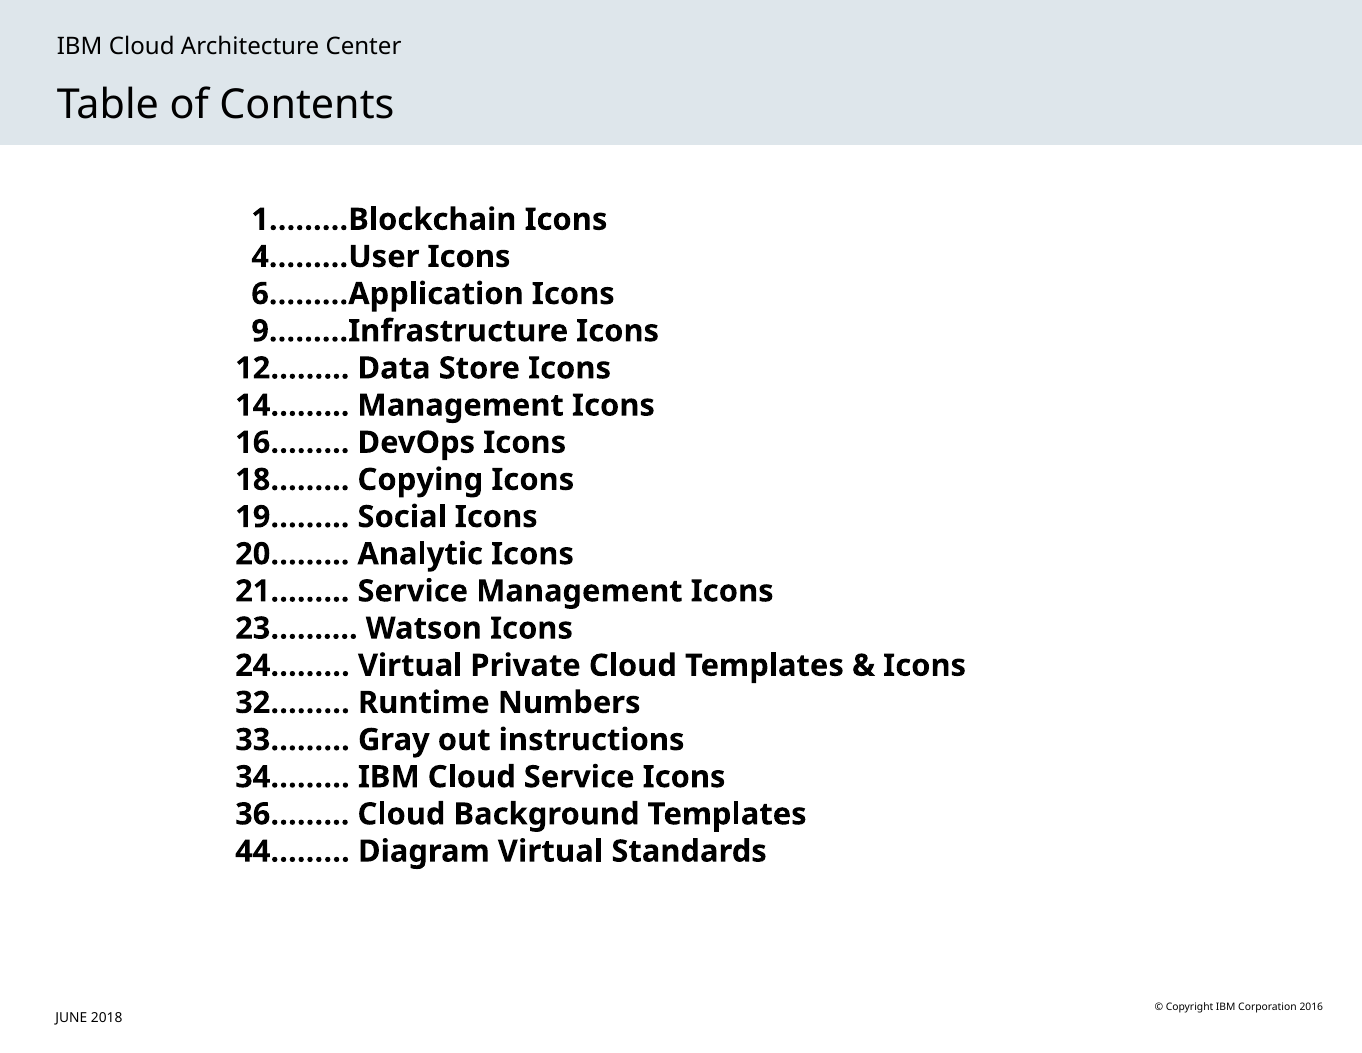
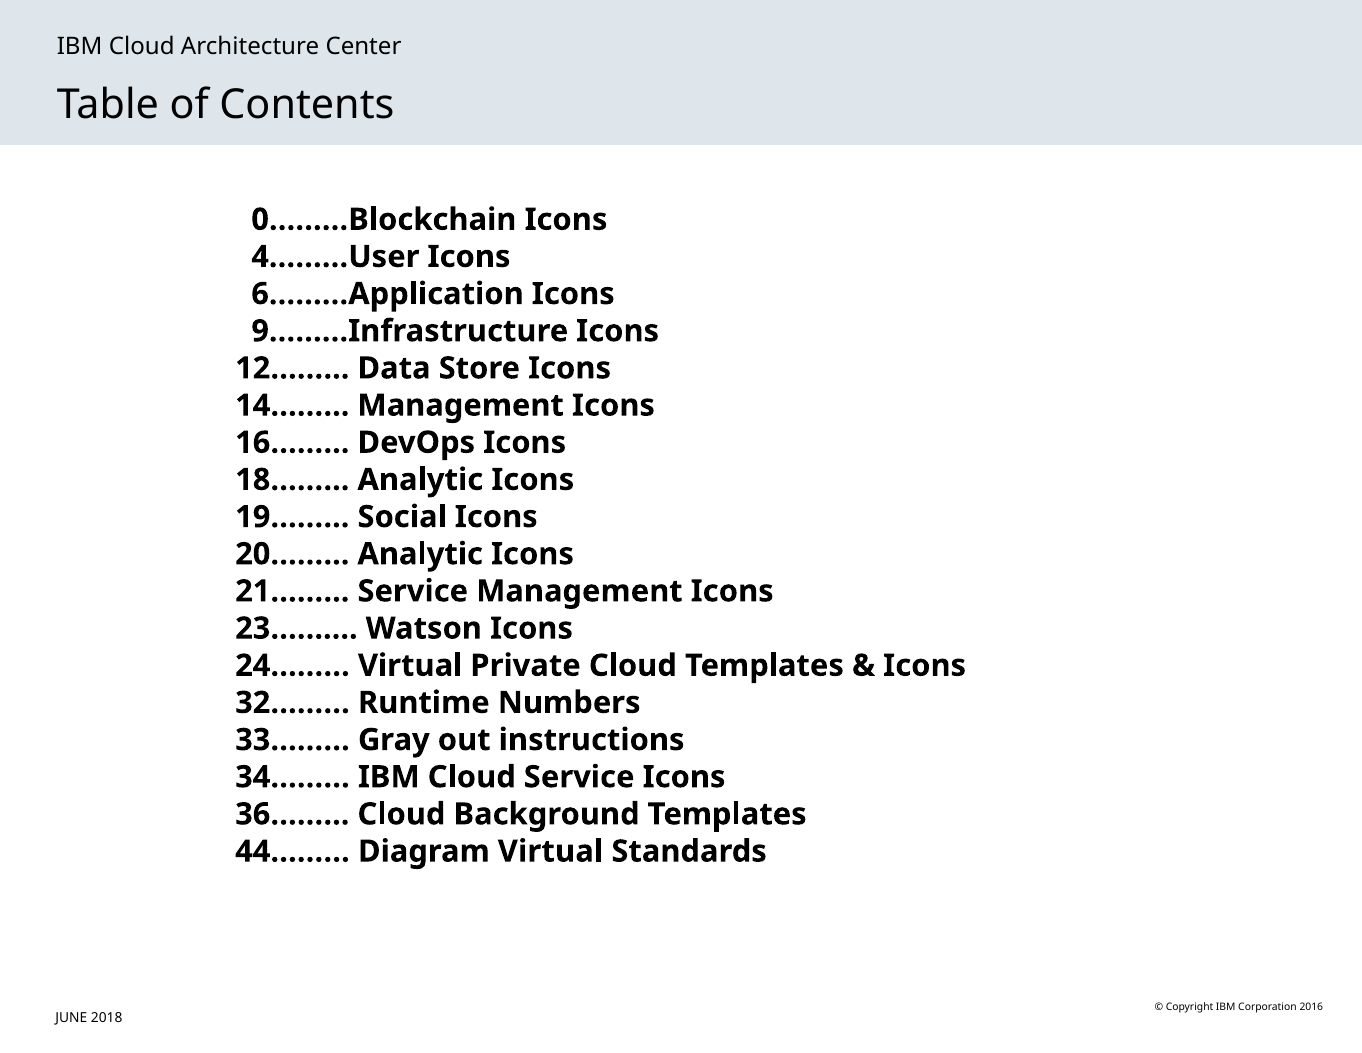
1………Blockchain: 1………Blockchain -> 0………Blockchain
18…… Copying: Copying -> Analytic
